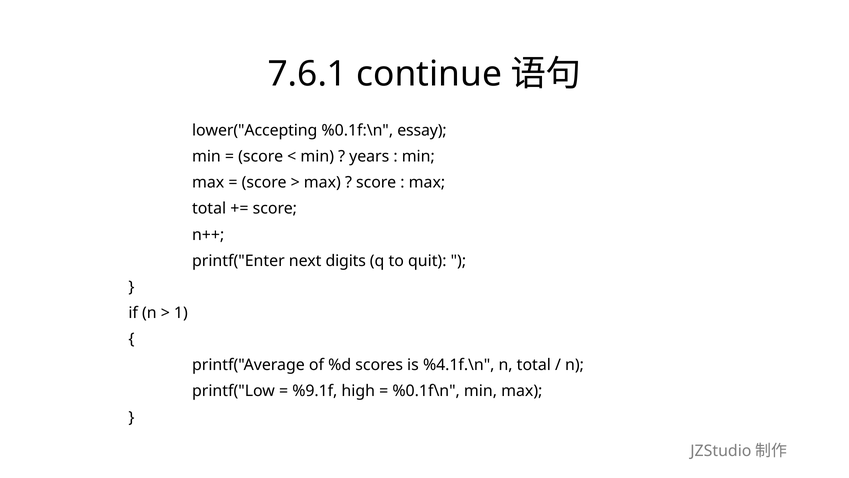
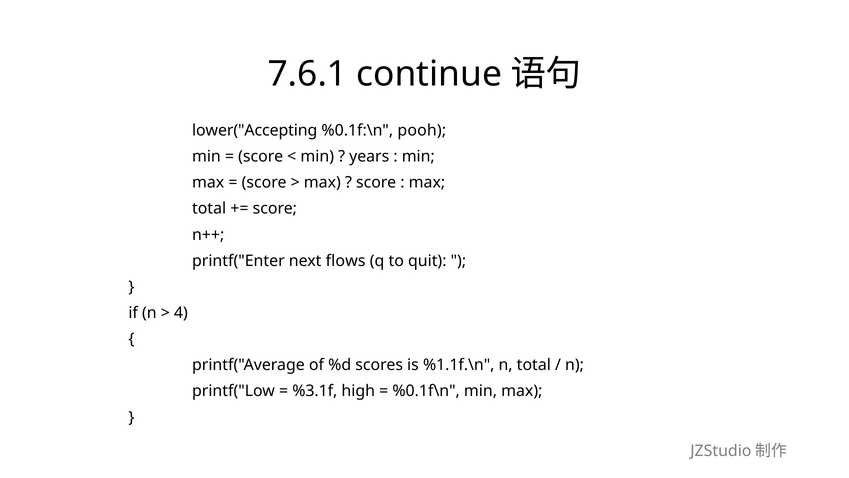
essay: essay -> pooh
digits: digits -> flows
1: 1 -> 4
%4.1f.\n: %4.1f.\n -> %1.1f.\n
%9.1f: %9.1f -> %3.1f
